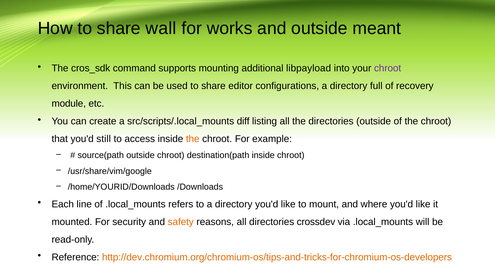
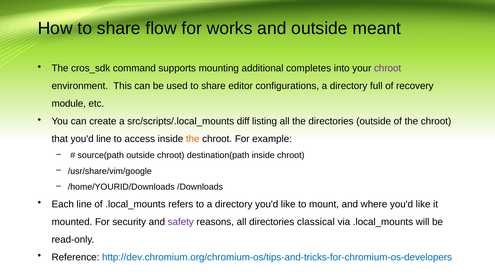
wall: wall -> flow
libpayload: libpayload -> completes
you'd still: still -> line
safety colour: orange -> purple
crossdev: crossdev -> classical
http://dev.chromium.org/chromium-os/tips-and-tricks-for-chromium-os-developers colour: orange -> blue
